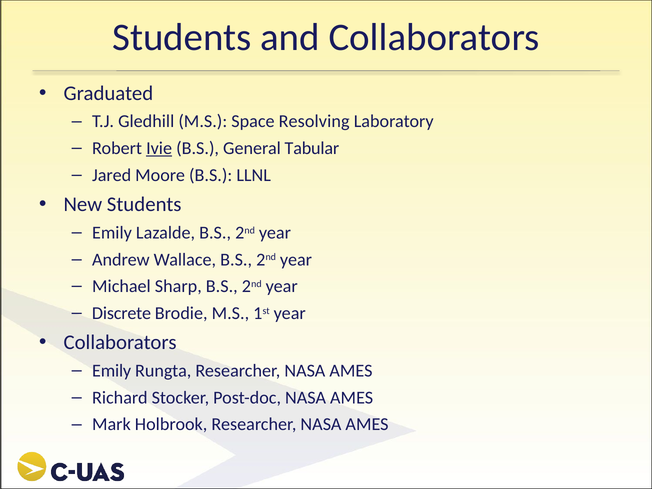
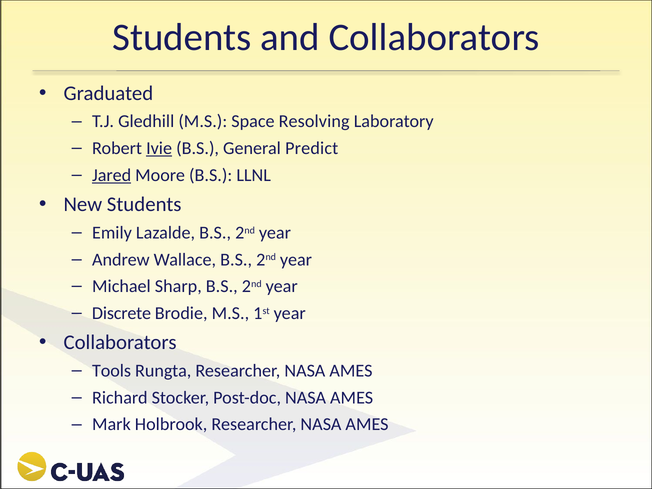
Tabular: Tabular -> Predict
Jared underline: none -> present
Emily at (112, 371): Emily -> Tools
